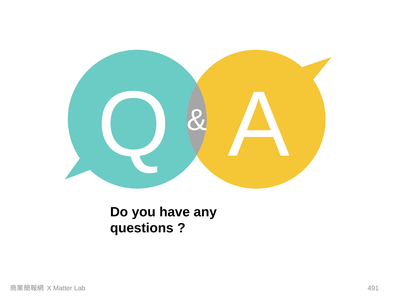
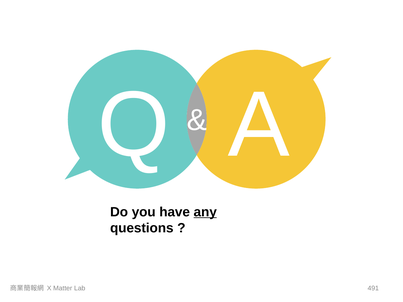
any underline: none -> present
